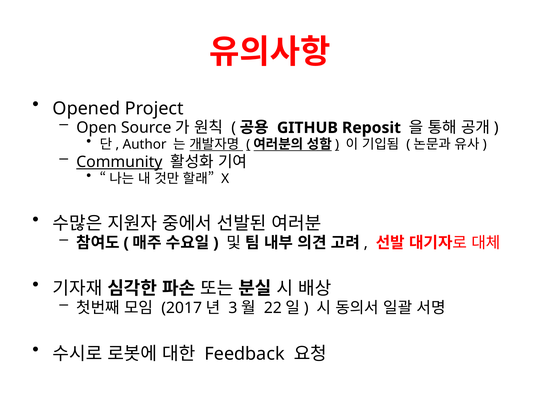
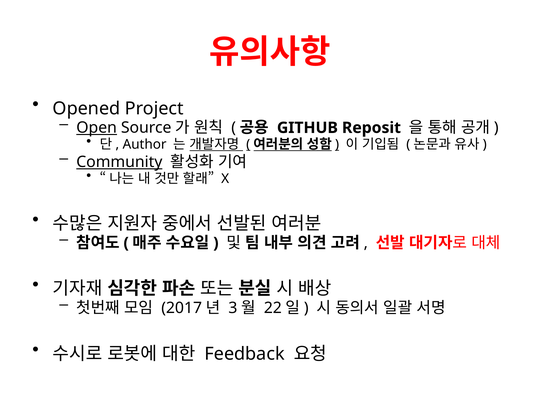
Open underline: none -> present
